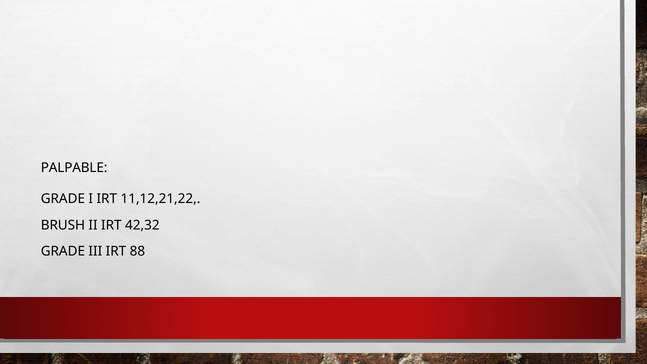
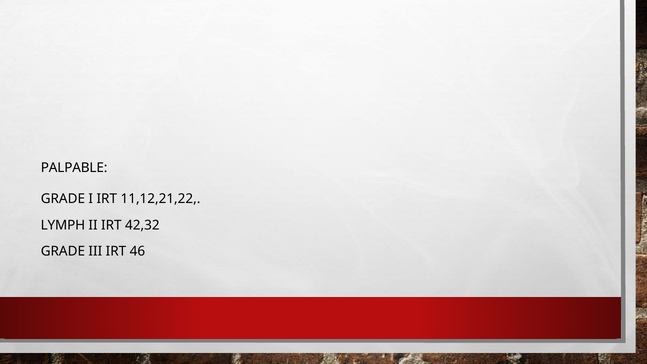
BRUSH: BRUSH -> LYMPH
88: 88 -> 46
